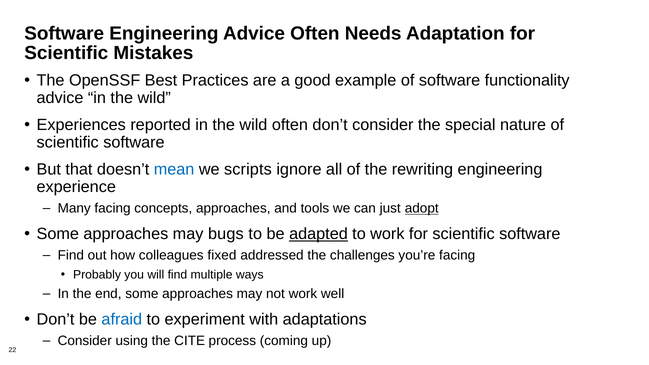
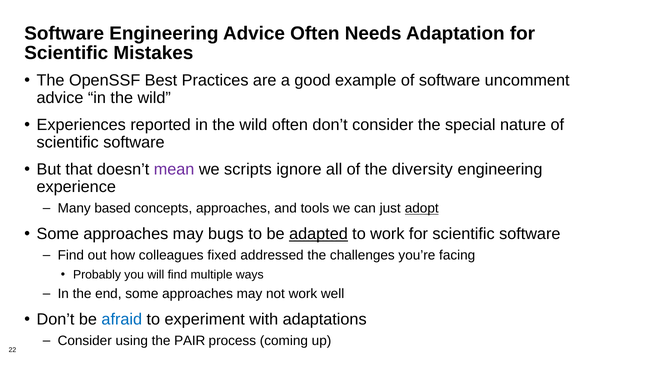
functionality: functionality -> uncomment
mean colour: blue -> purple
rewriting: rewriting -> diversity
Many facing: facing -> based
CITE: CITE -> PAIR
